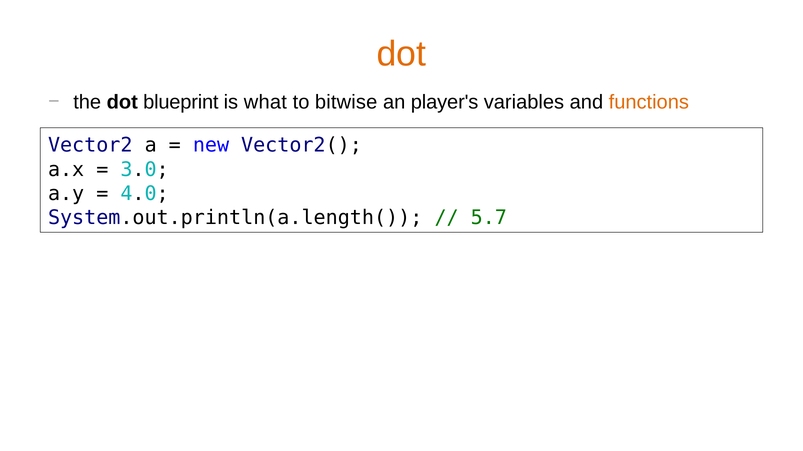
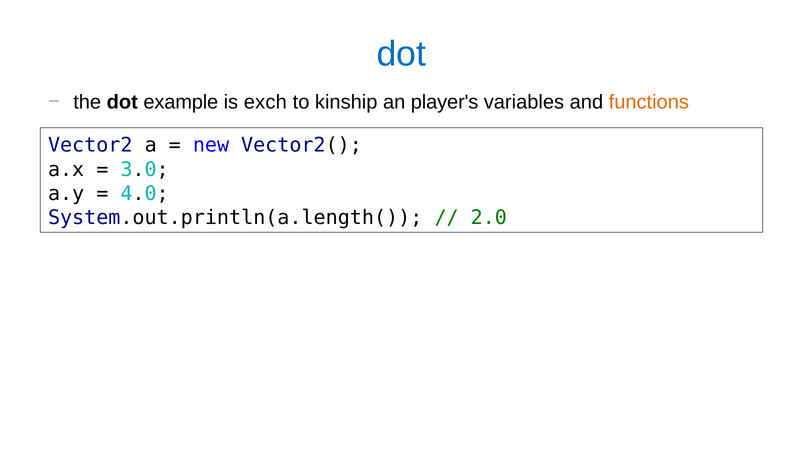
dot at (401, 54) colour: orange -> blue
blueprint: blueprint -> example
what: what -> exch
bitwise: bitwise -> kinship
5.7: 5.7 -> 2.0
